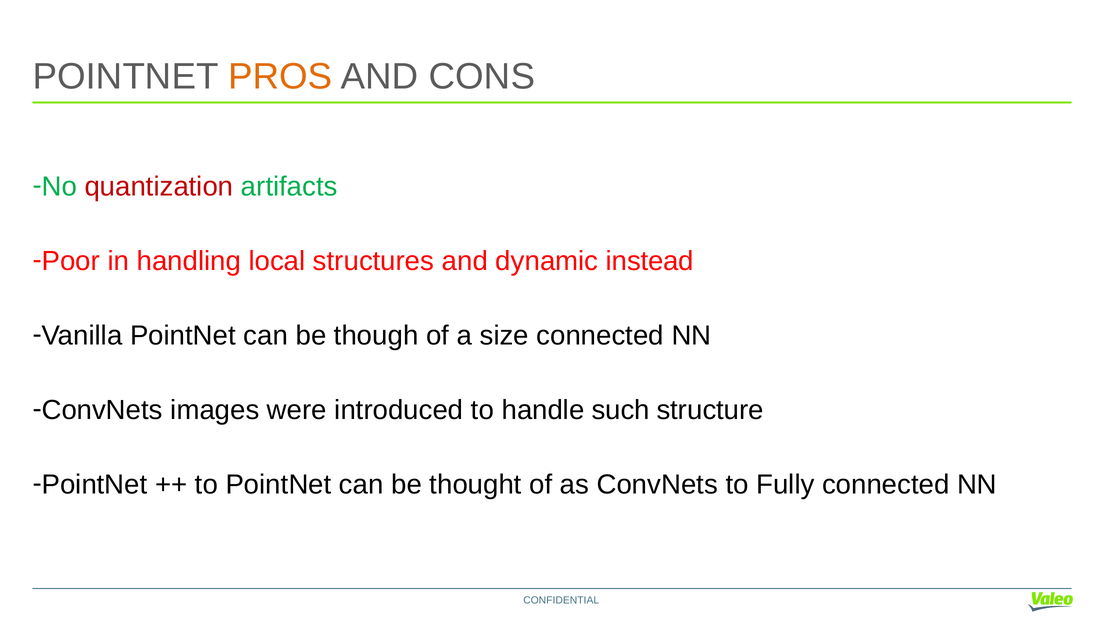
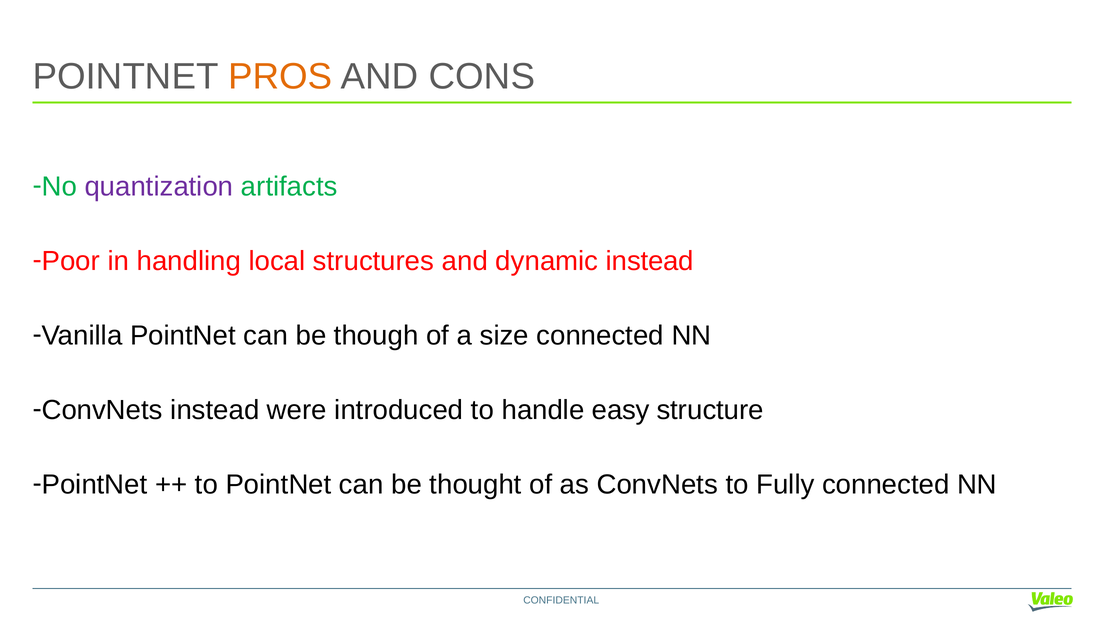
quantization colour: red -> purple
ConvNets images: images -> instead
such: such -> easy
